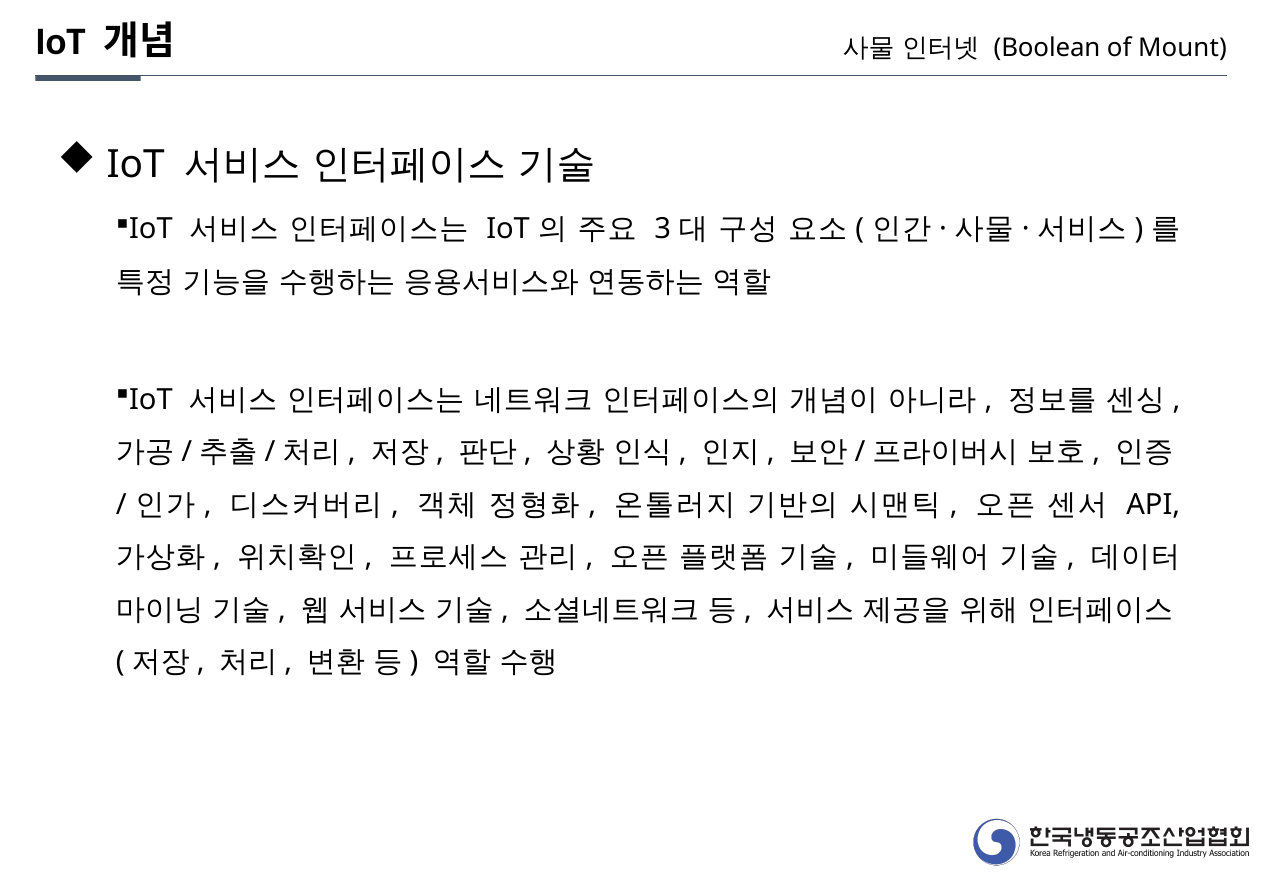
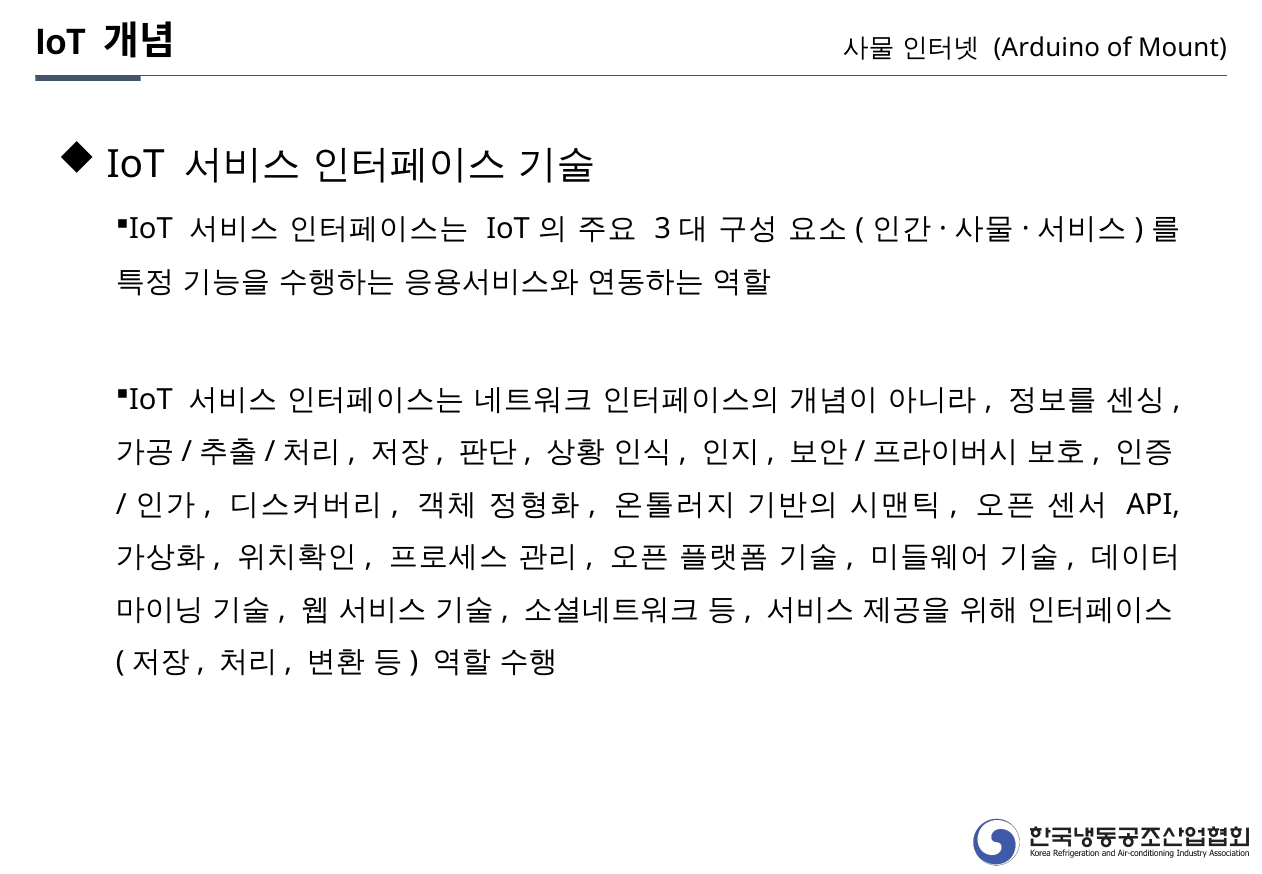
Boolean: Boolean -> Arduino
